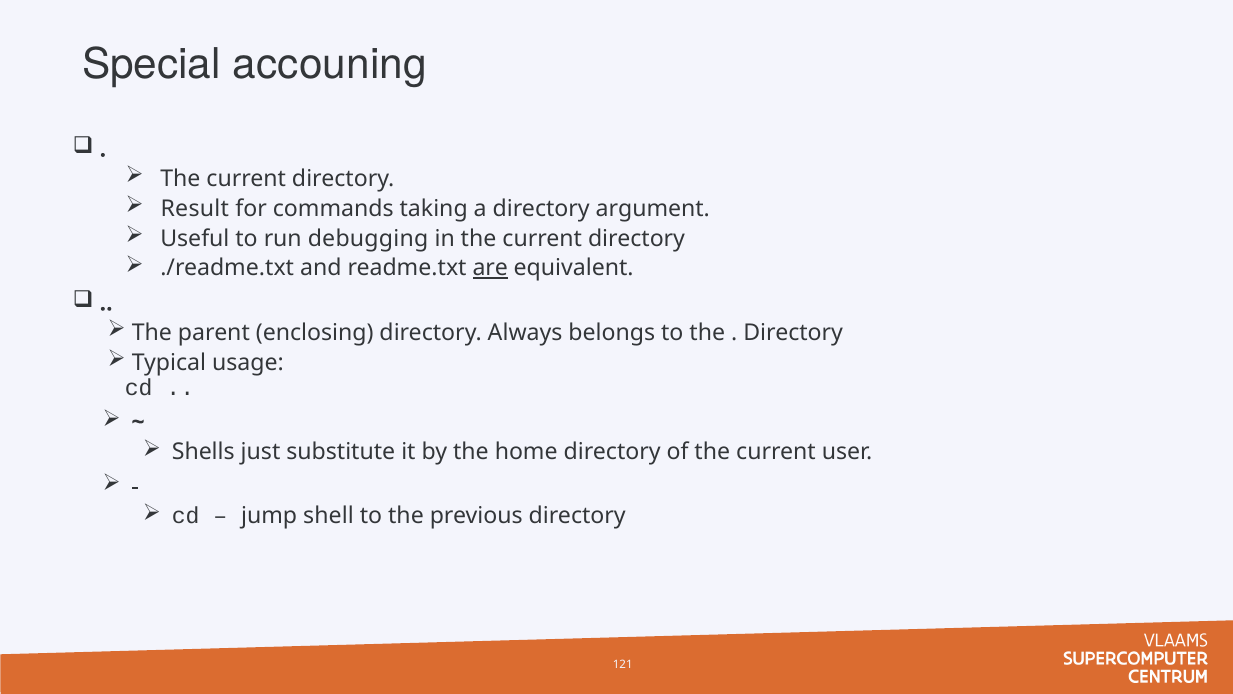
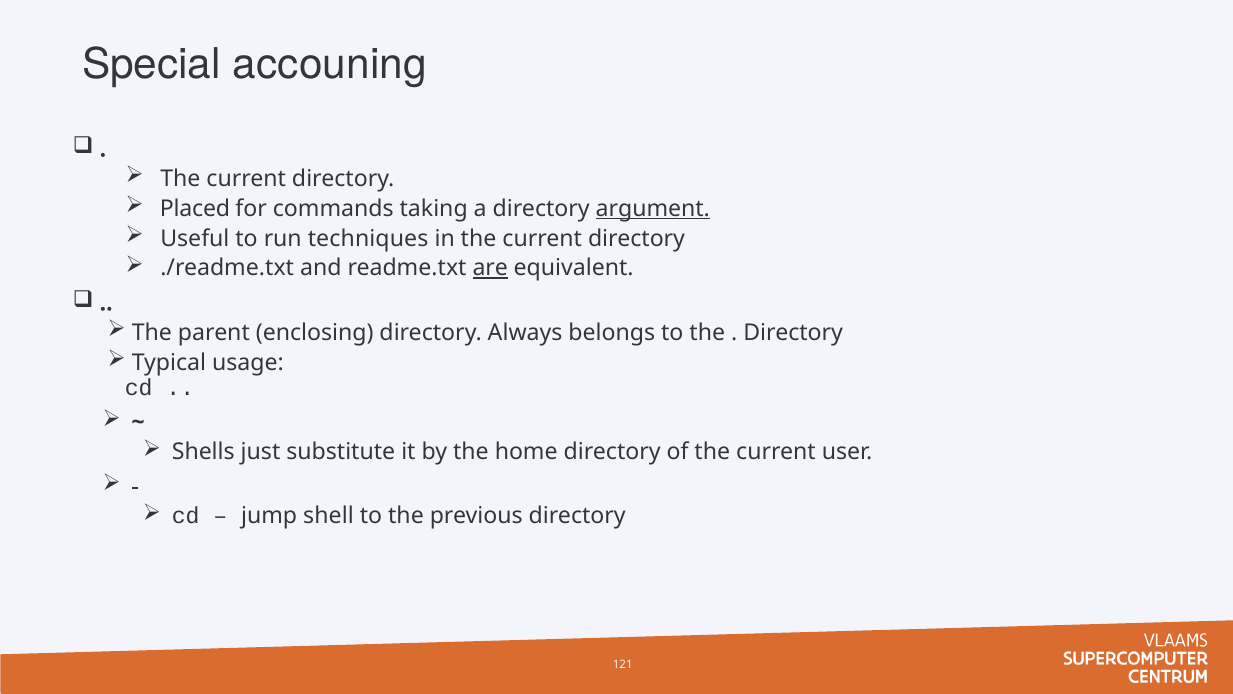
Result: Result -> Placed
argument underline: none -> present
debugging: debugging -> techniques
